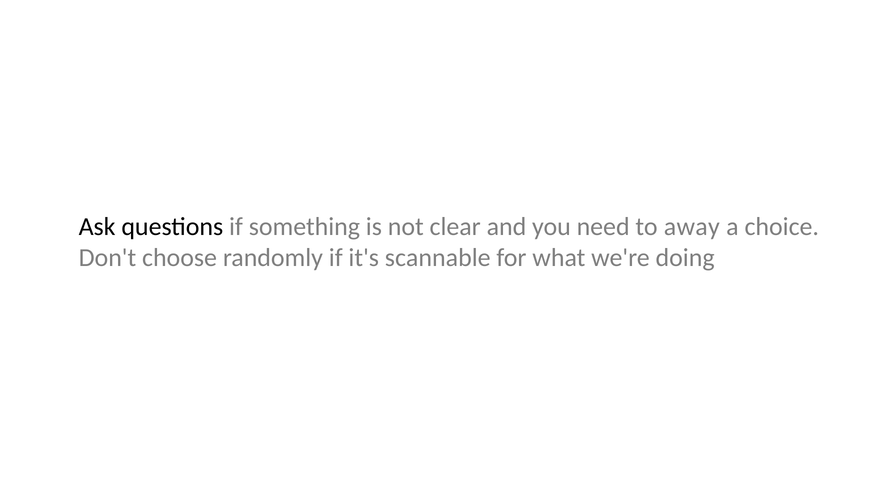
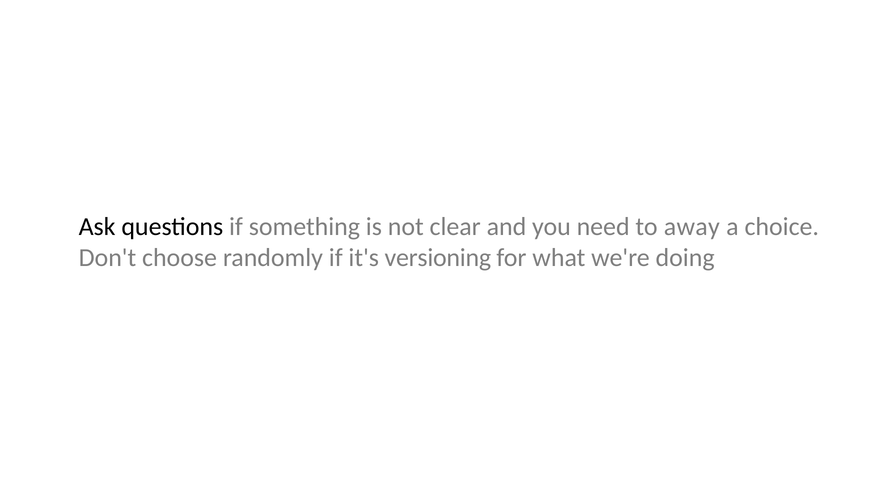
scannable: scannable -> versioning
